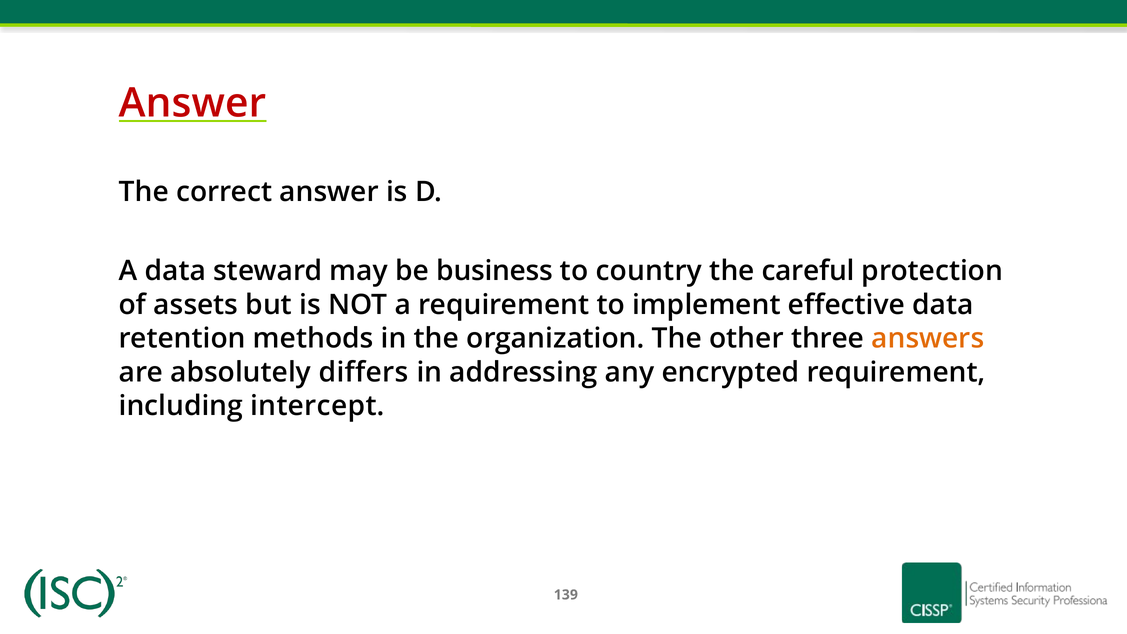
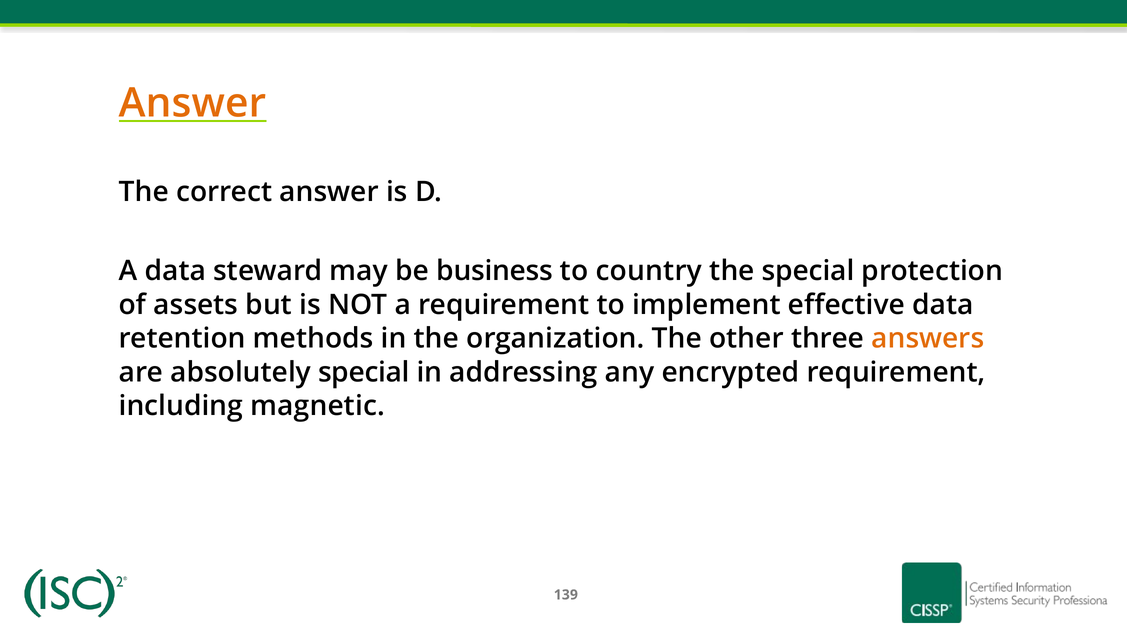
Answer at (193, 103) colour: red -> orange
the careful: careful -> special
absolutely differs: differs -> special
intercept: intercept -> magnetic
